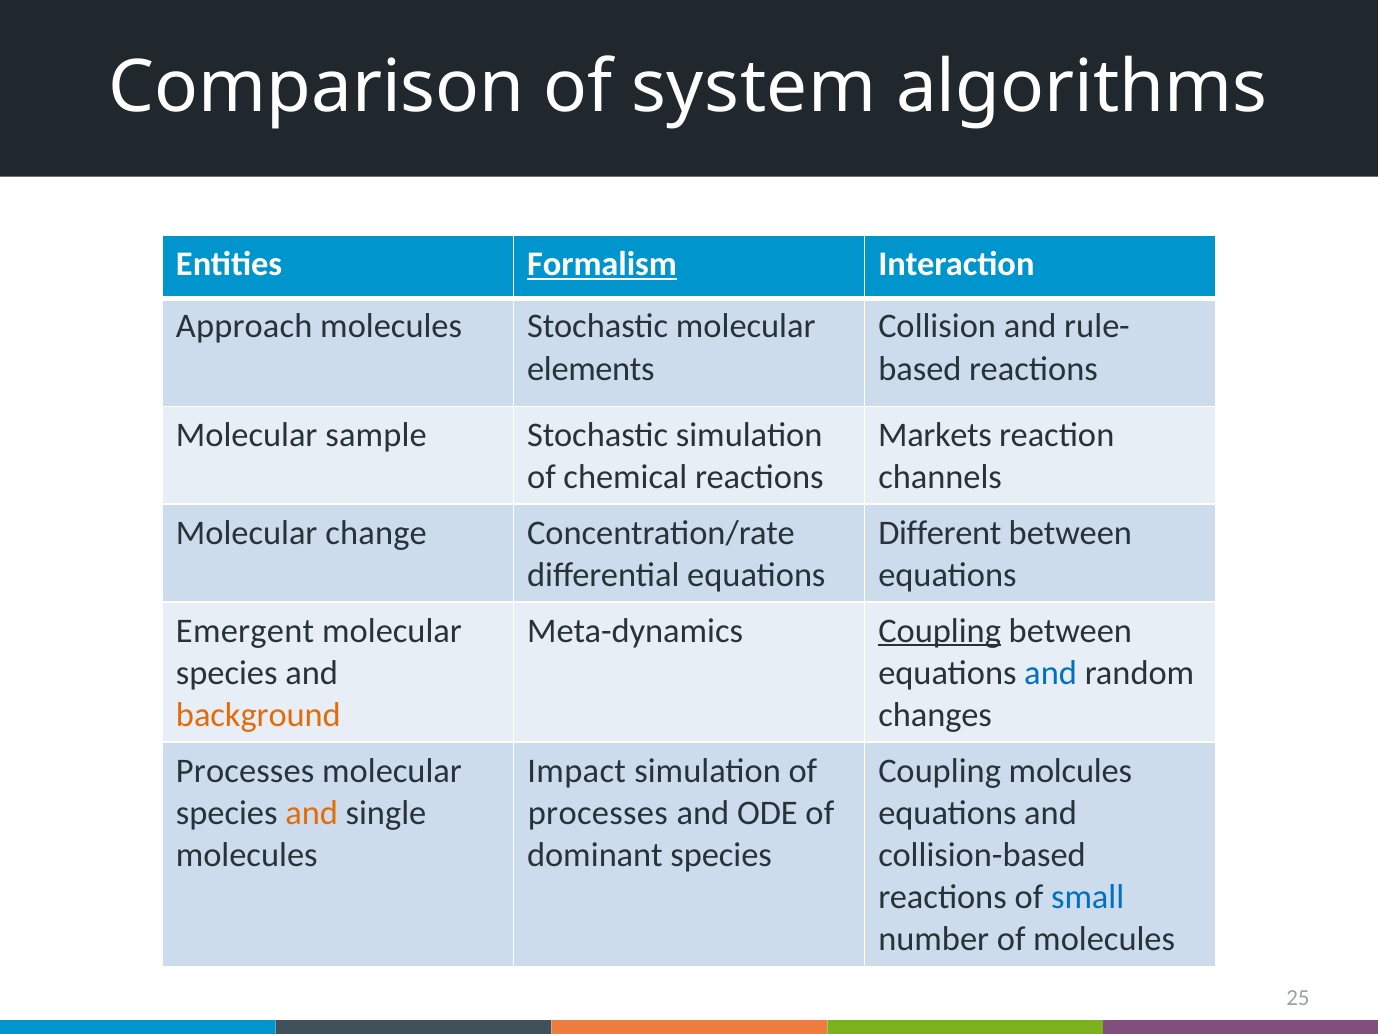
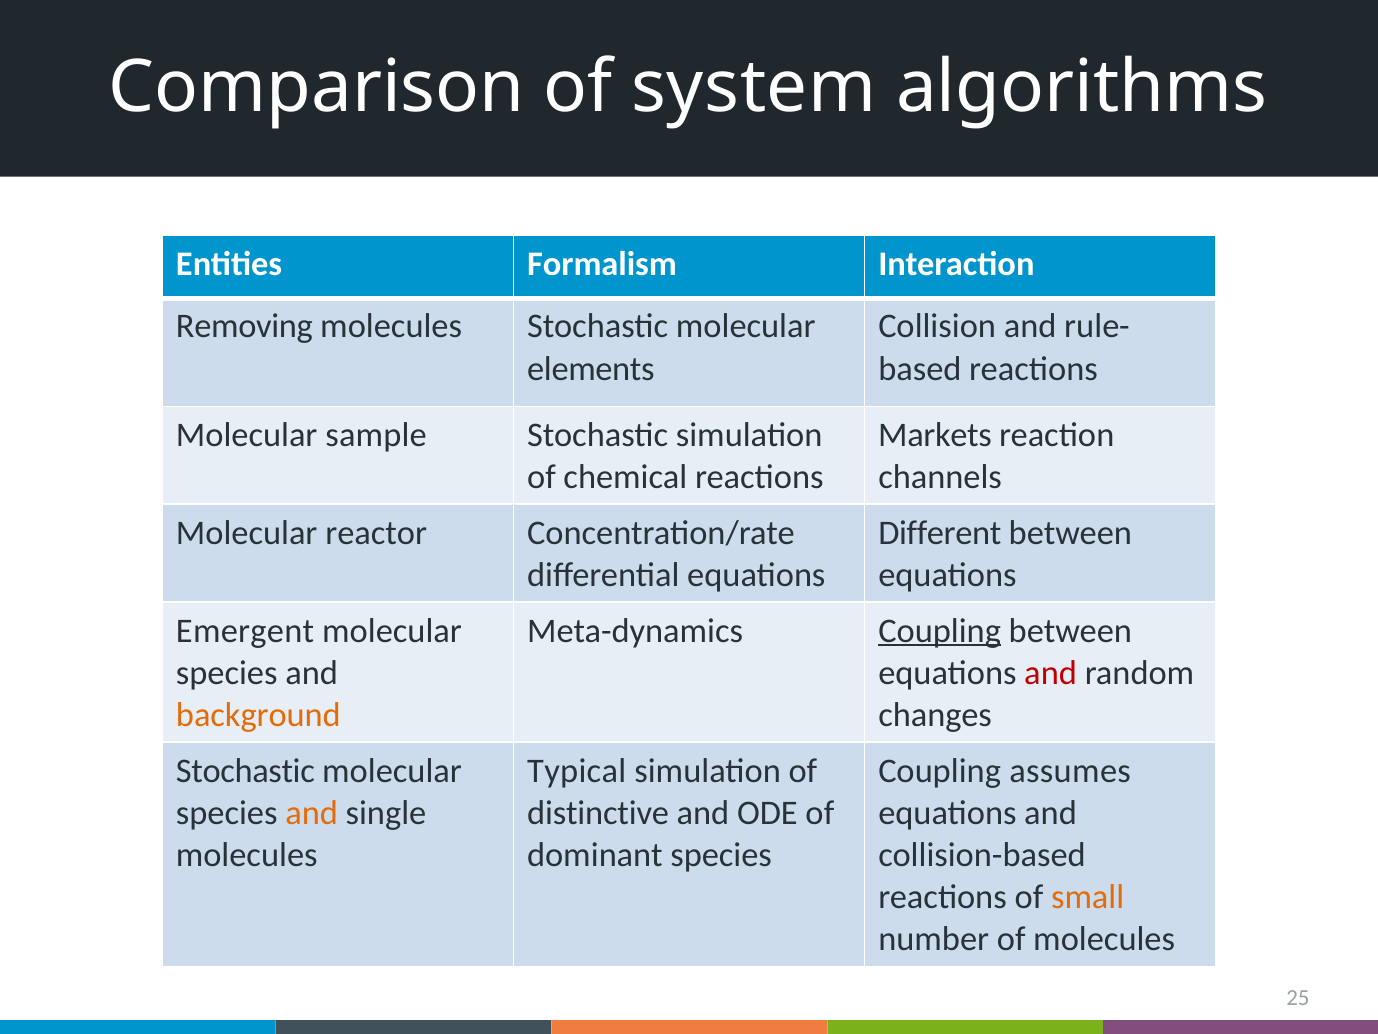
Formalism underline: present -> none
Approach: Approach -> Removing
change: change -> reactor
and at (1051, 672) colour: blue -> red
Processes at (245, 770): Processes -> Stochastic
Impact: Impact -> Typical
molcules: molcules -> assumes
processes at (598, 812): processes -> distinctive
small colour: blue -> orange
